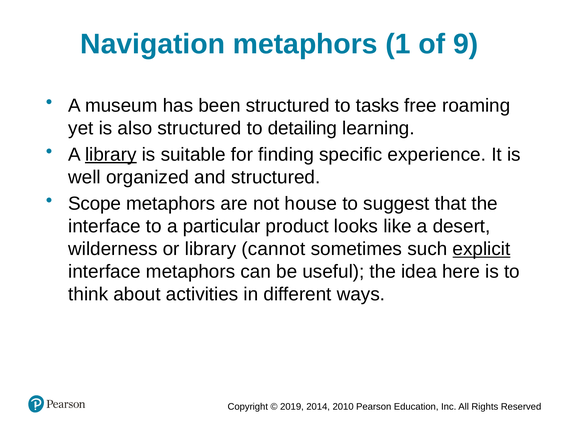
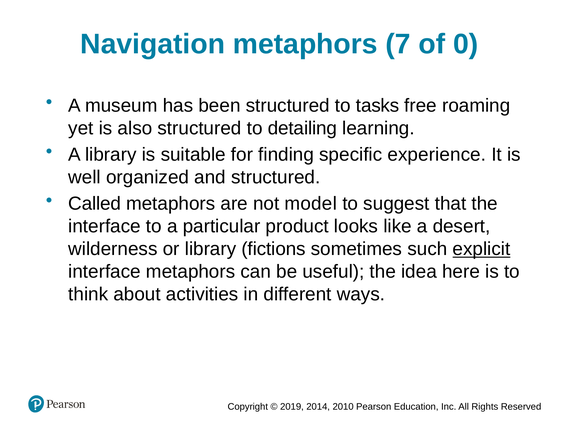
1: 1 -> 7
9: 9 -> 0
library at (111, 155) underline: present -> none
Scope: Scope -> Called
house: house -> model
cannot: cannot -> fictions
